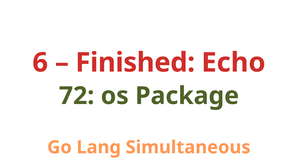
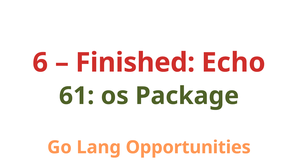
72: 72 -> 61
Simultaneous: Simultaneous -> Opportunities
